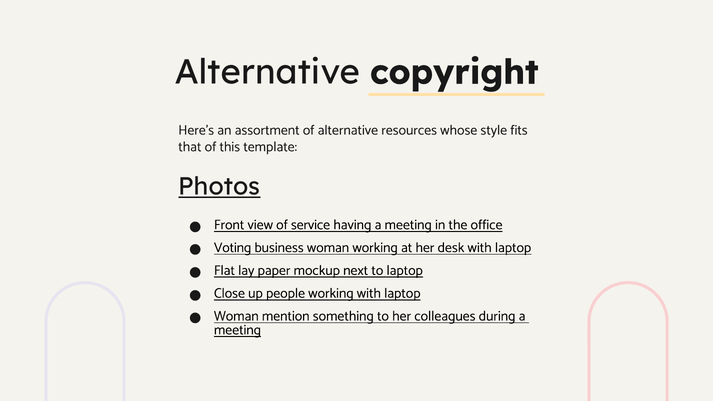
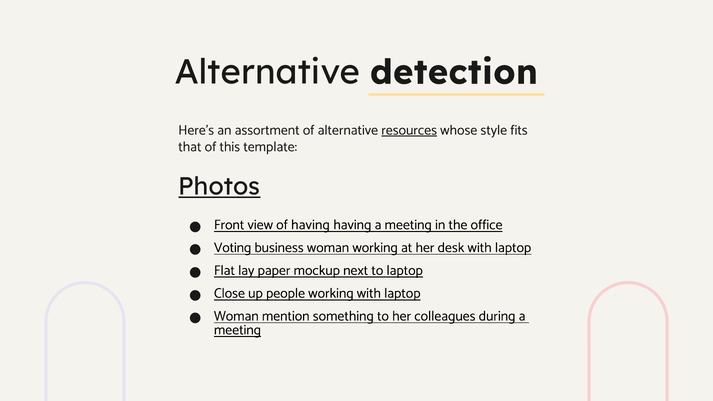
copyright: copyright -> detection
resources underline: none -> present
of service: service -> having
